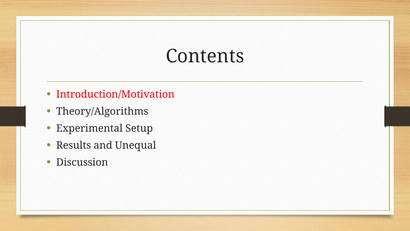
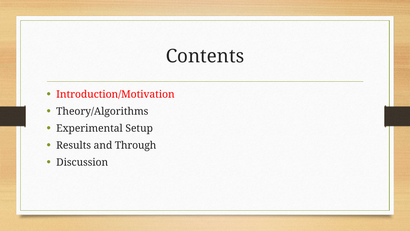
Unequal: Unequal -> Through
